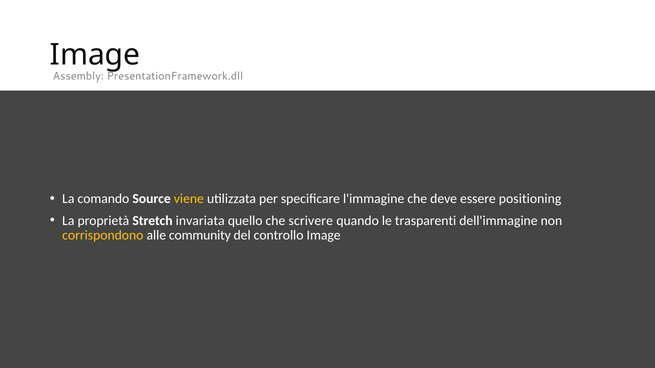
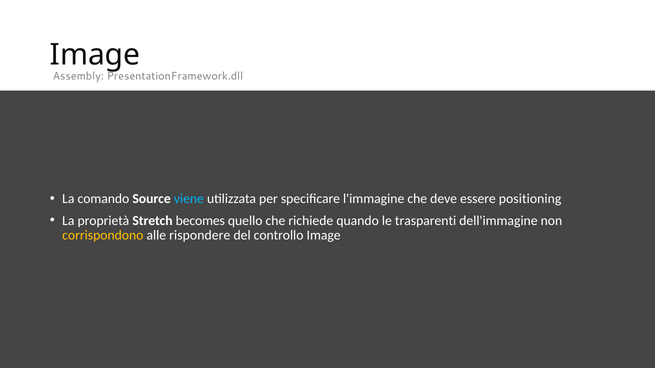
viene colour: yellow -> light blue
invariata: invariata -> becomes
scrivere: scrivere -> richiede
community: community -> rispondere
